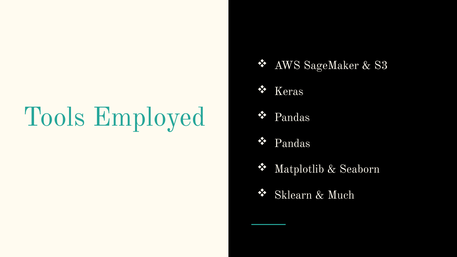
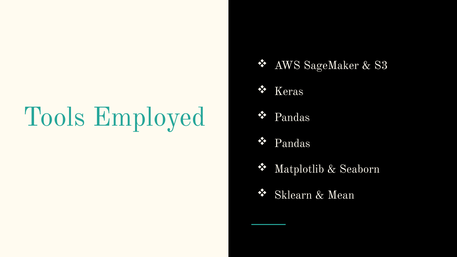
Much: Much -> Mean
